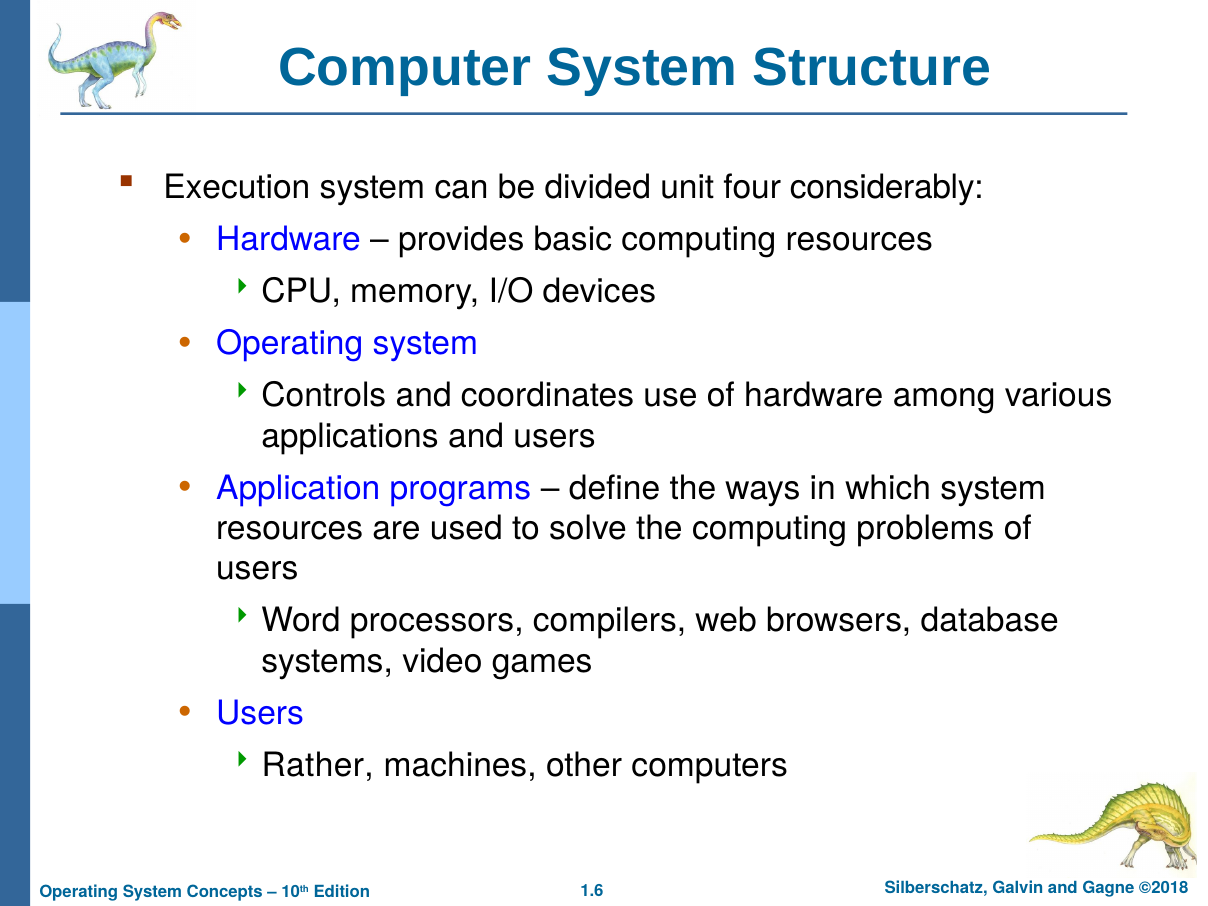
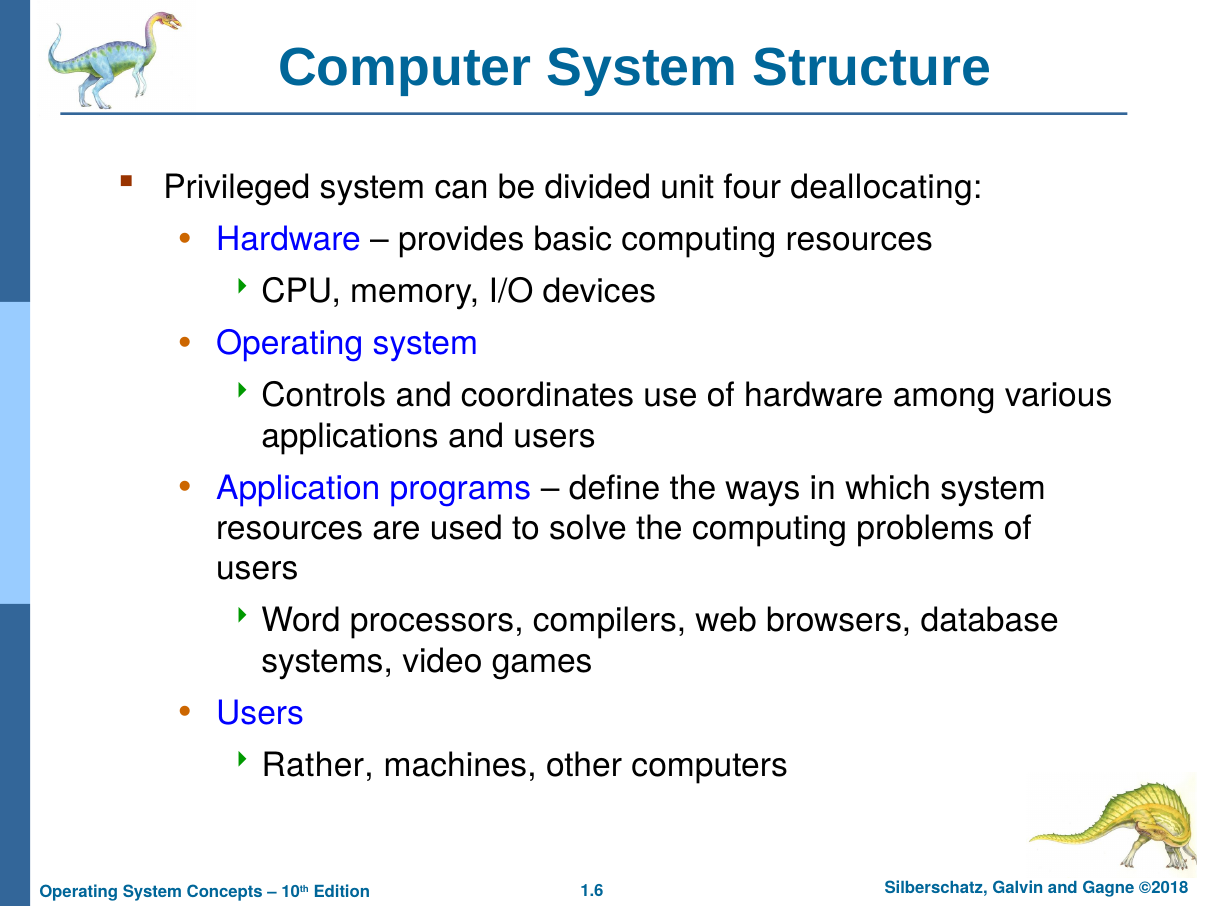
Execution: Execution -> Privileged
considerably: considerably -> deallocating
